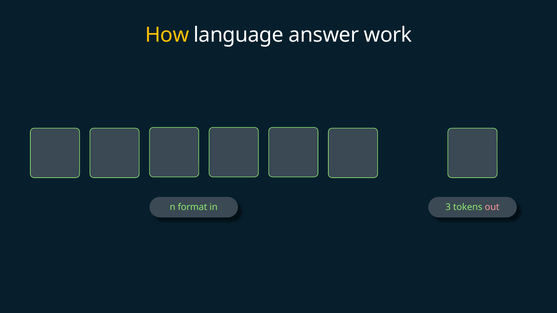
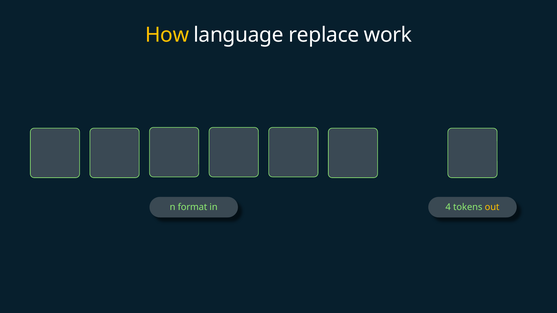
answer: answer -> replace
3: 3 -> 4
out colour: pink -> yellow
